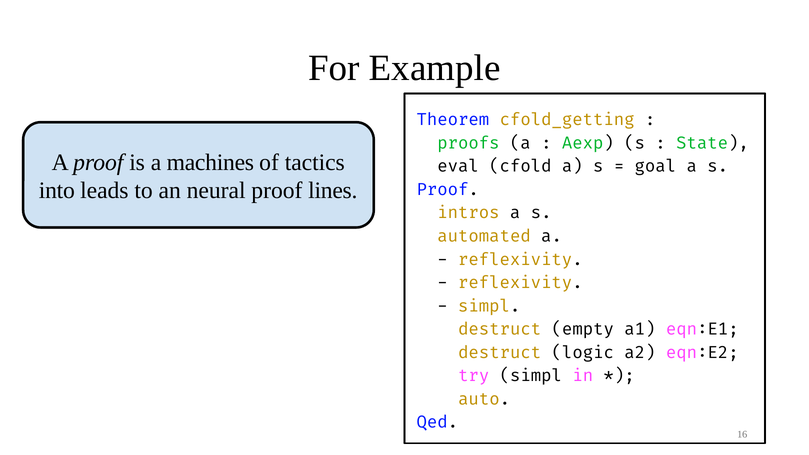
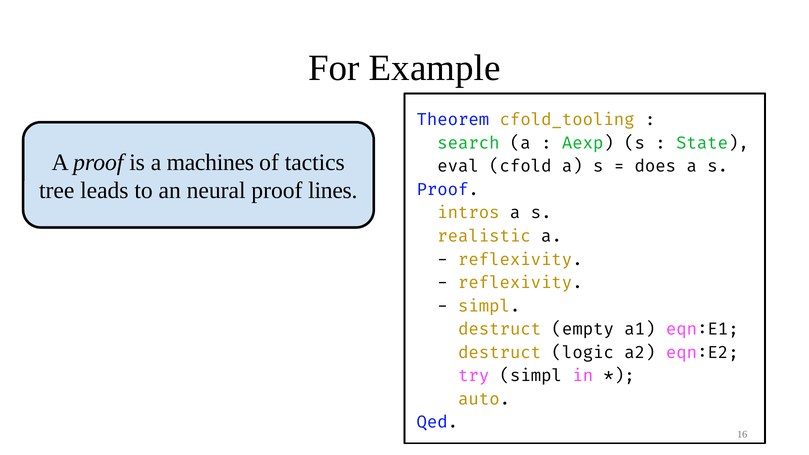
cfold_getting: cfold_getting -> cfold_tooling
proofs: proofs -> search
goal: goal -> does
into: into -> tree
automated: automated -> realistic
